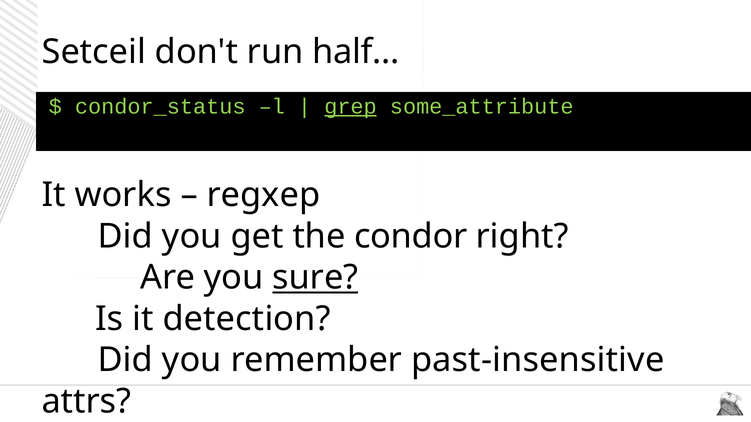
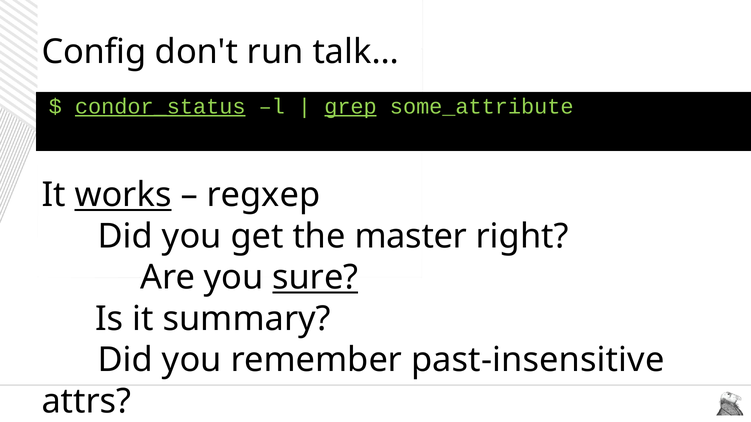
Setceil: Setceil -> Config
half…: half… -> talk…
condor_status underline: none -> present
works underline: none -> present
condor: condor -> master
detection: detection -> summary
